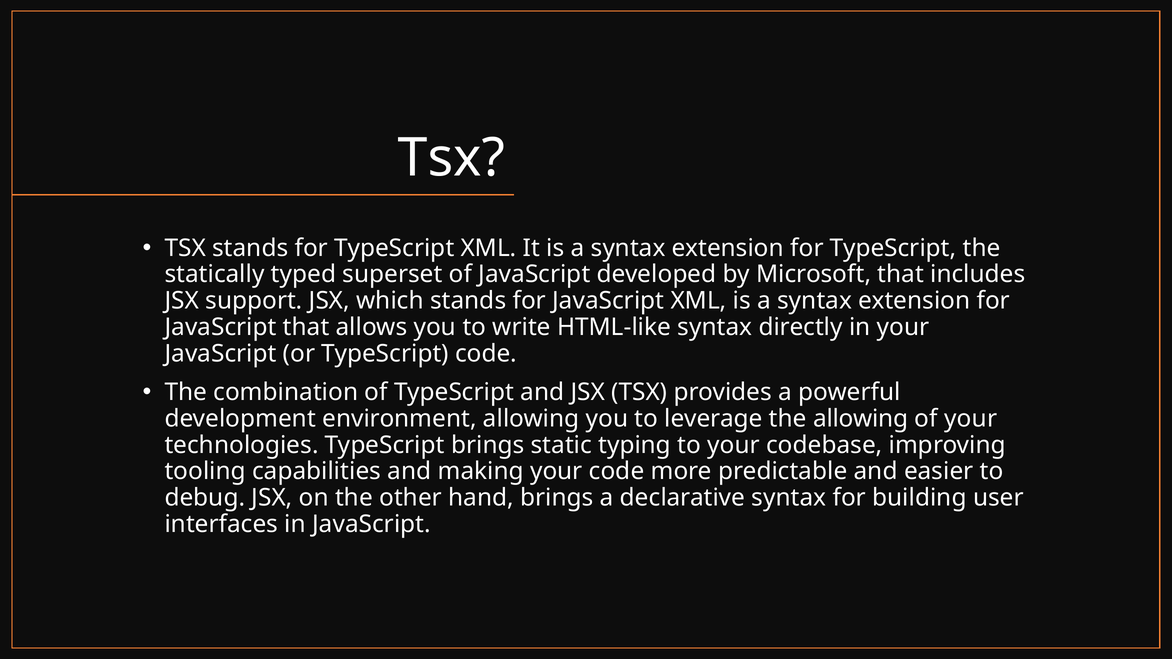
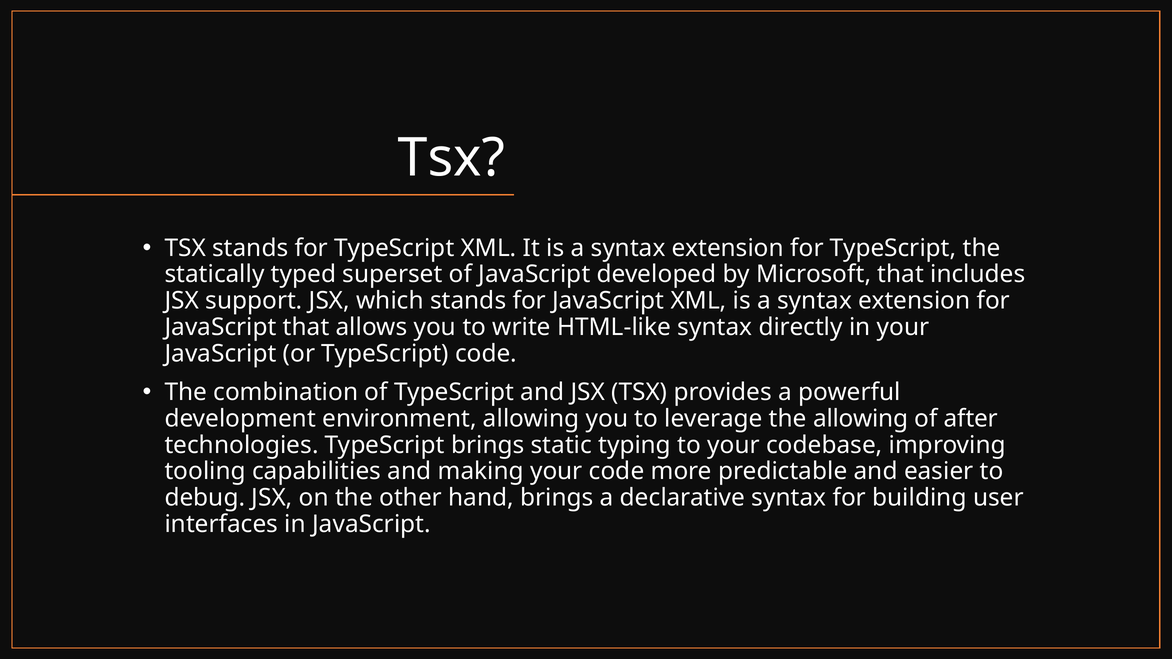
of your: your -> after
